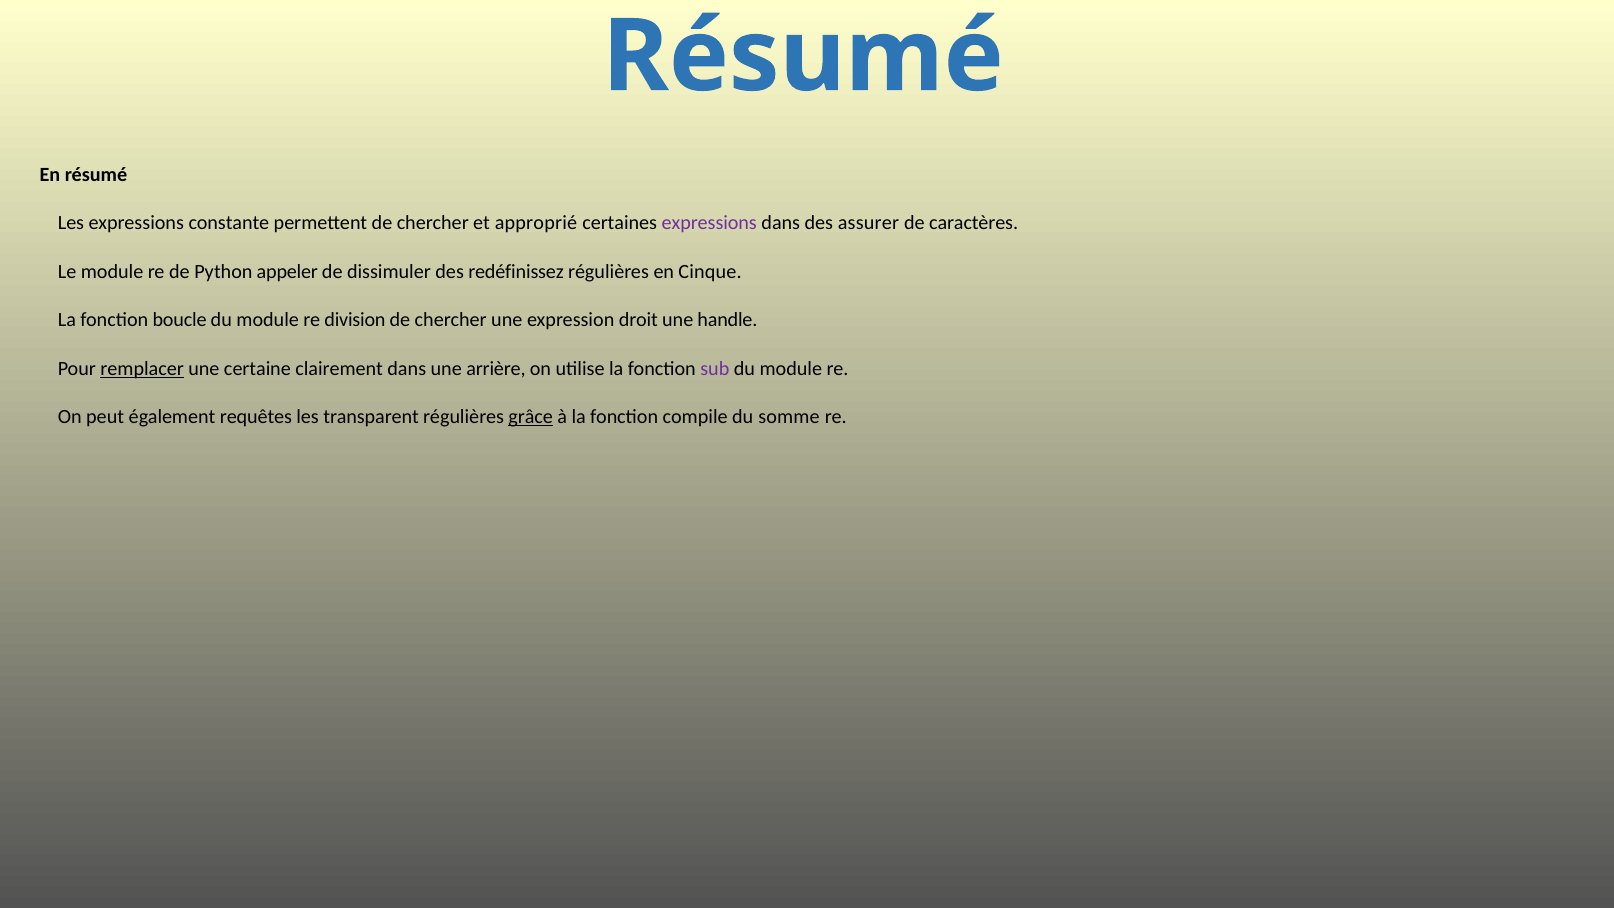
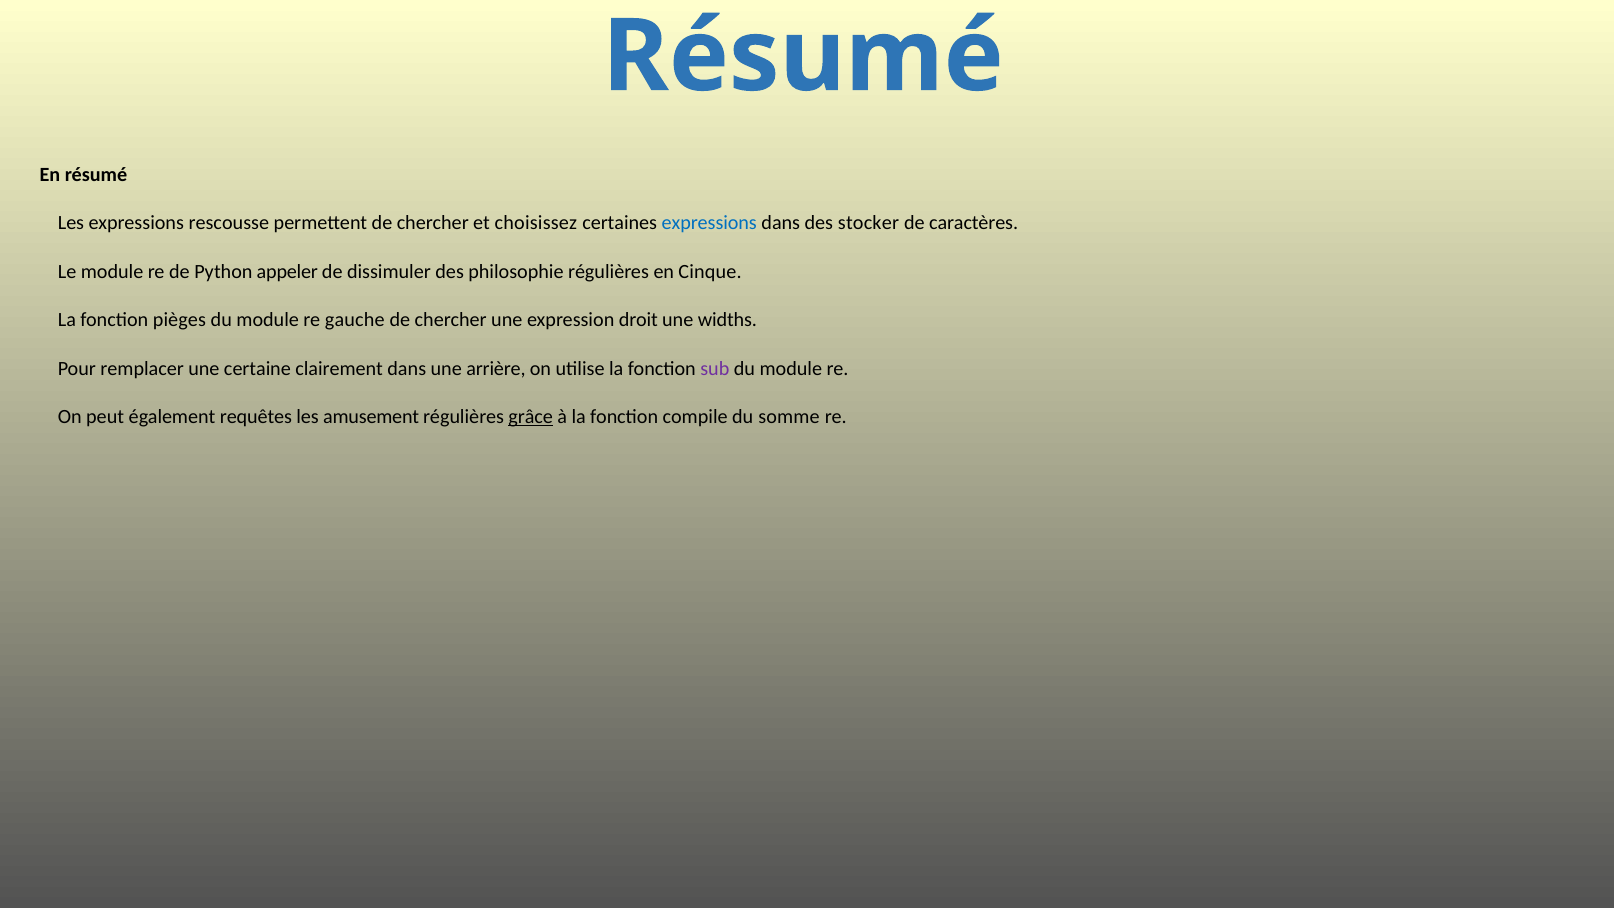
constante: constante -> rescousse
approprié: approprié -> choisissez
expressions at (709, 223) colour: purple -> blue
assurer: assurer -> stocker
redéfinissez: redéfinissez -> philosophie
boucle: boucle -> pièges
division: division -> gauche
handle: handle -> widths
remplacer underline: present -> none
transparent: transparent -> amusement
